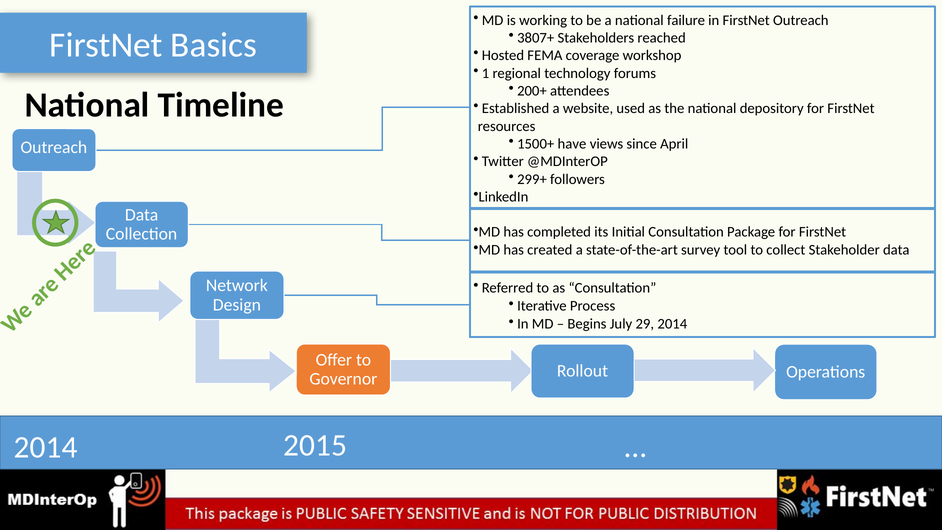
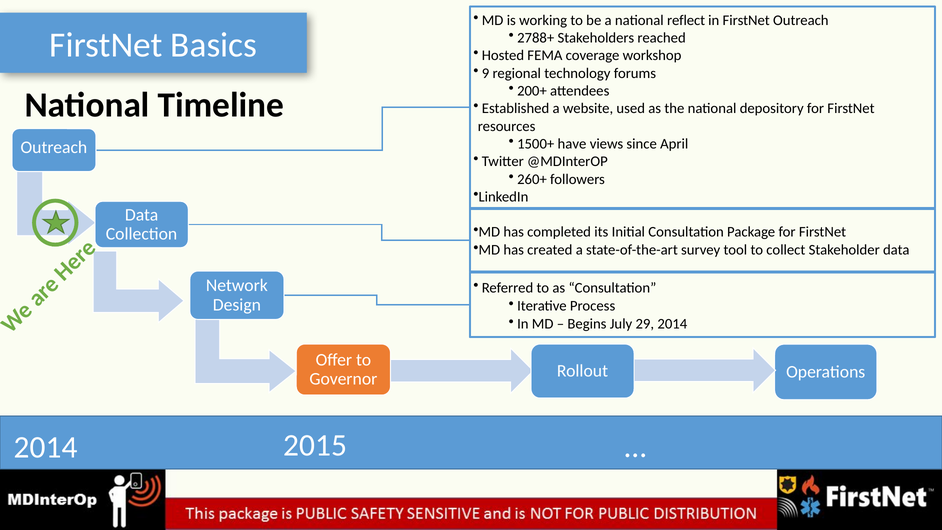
failure: failure -> reflect
3807+: 3807+ -> 2788+
1: 1 -> 9
299+: 299+ -> 260+
